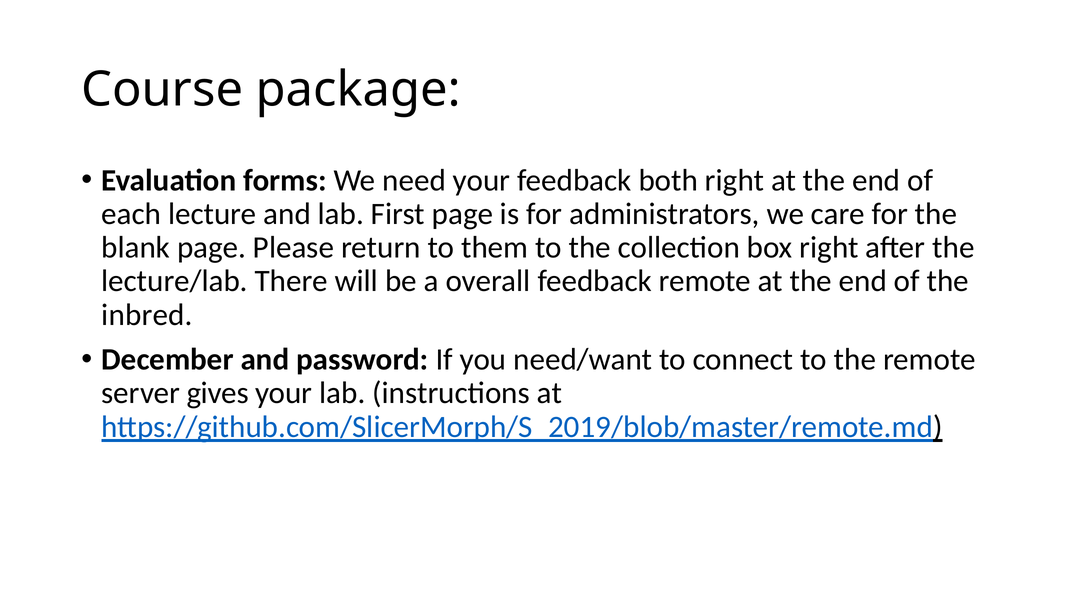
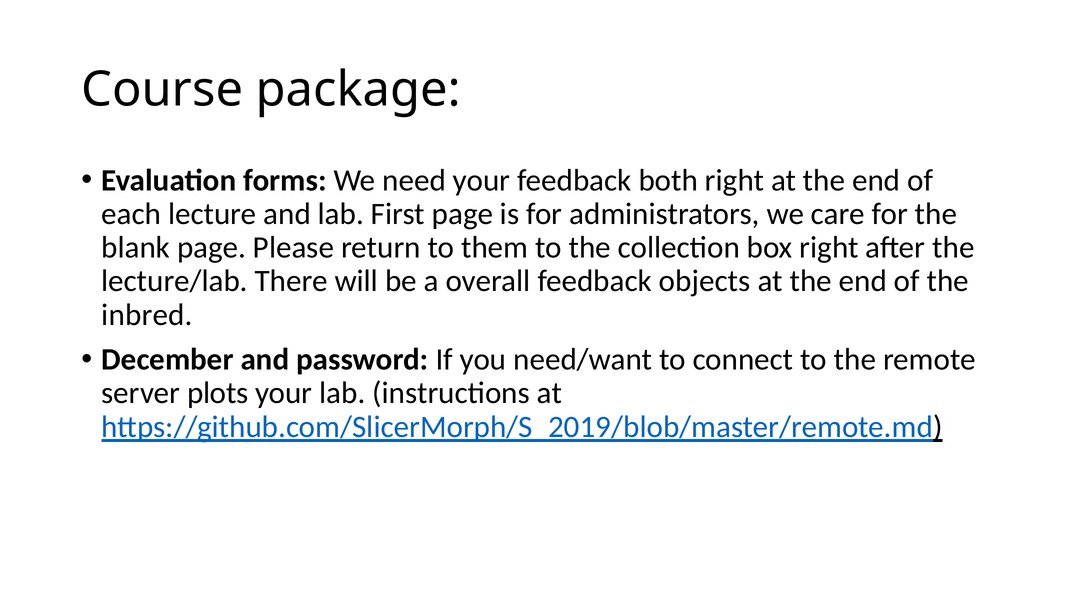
feedback remote: remote -> objects
gives: gives -> plots
